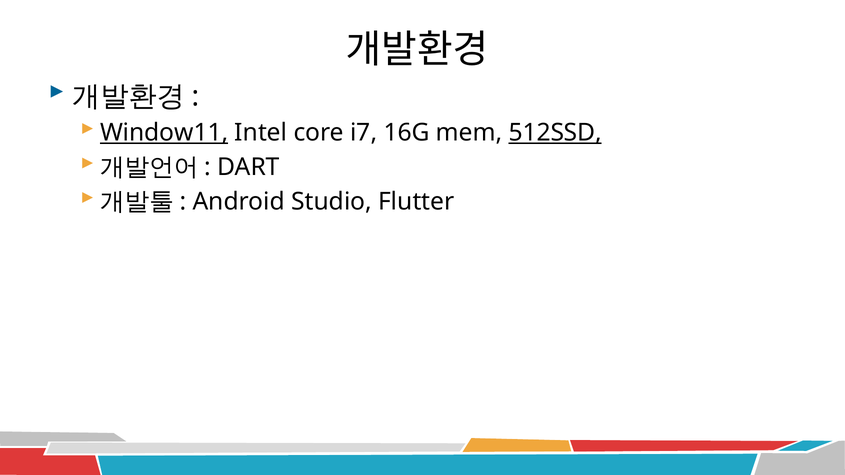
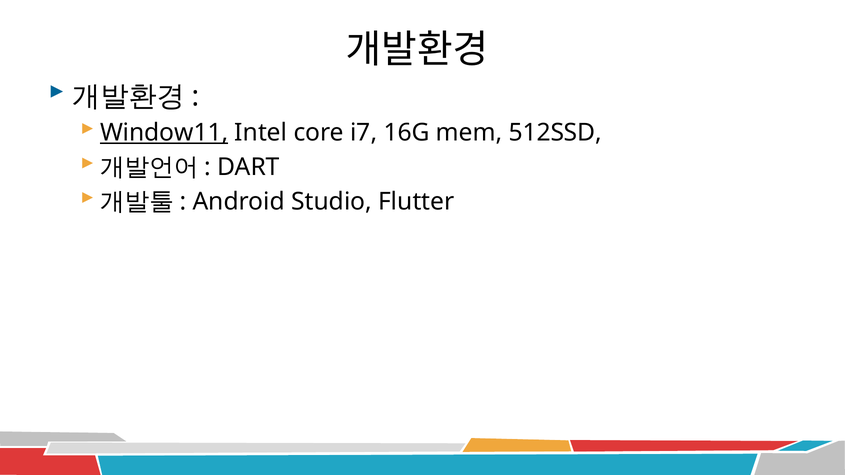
512SSD underline: present -> none
